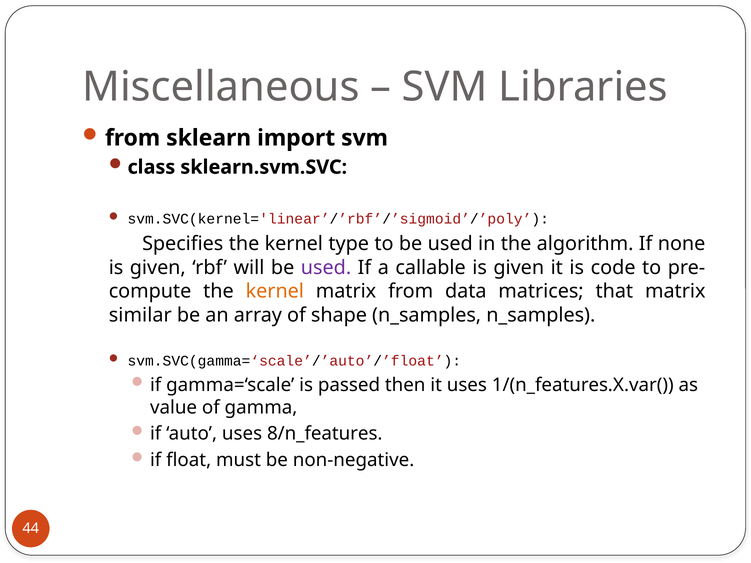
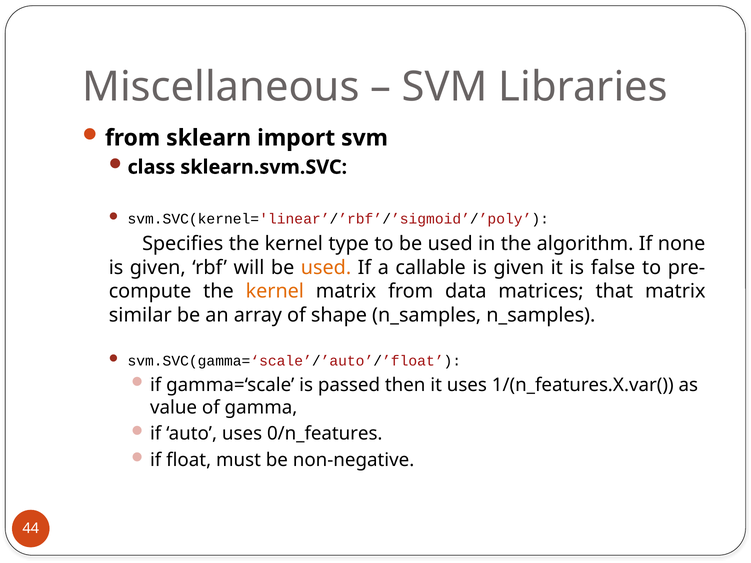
used at (326, 268) colour: purple -> orange
code: code -> false
8/n_features: 8/n_features -> 0/n_features
